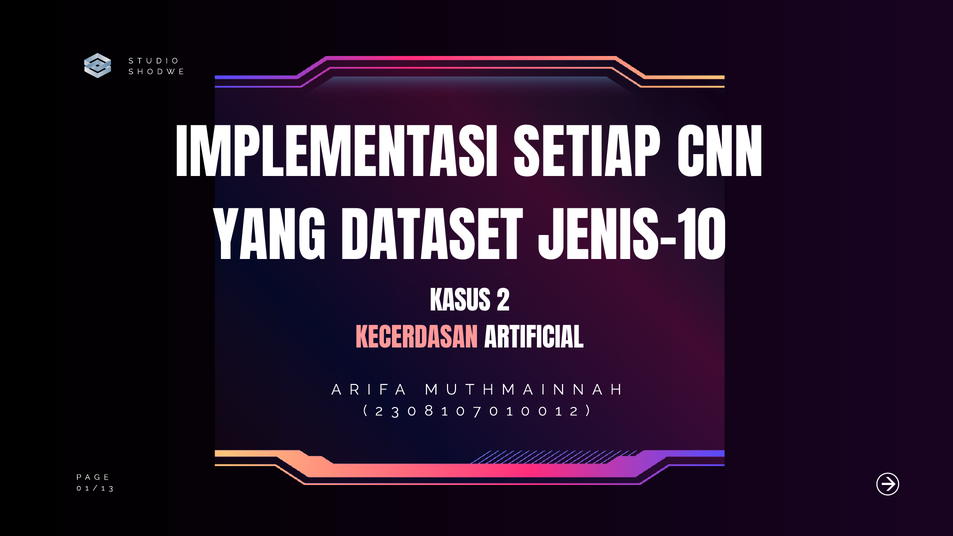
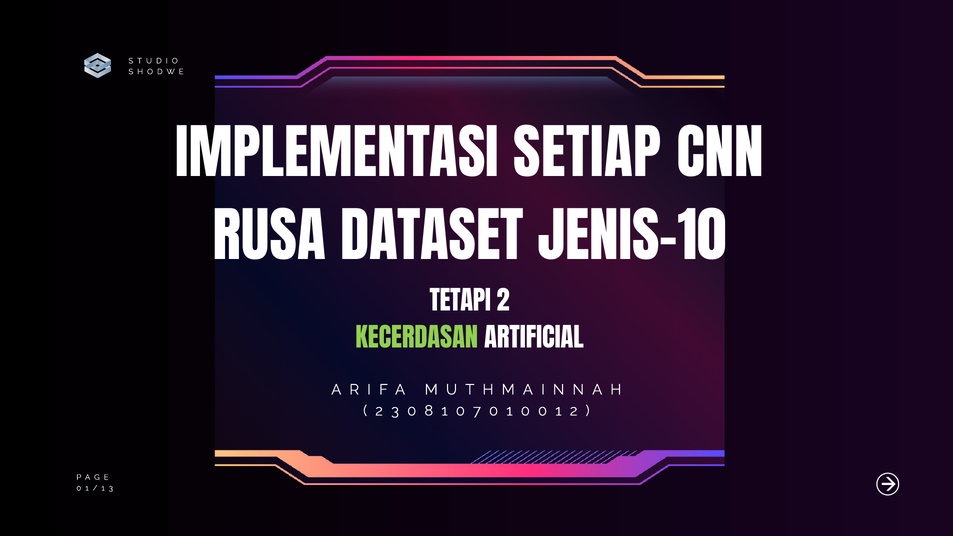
YANG: YANG -> RUSA
KASUS: KASUS -> TETAPI
KECERDASAN colour: pink -> light green
